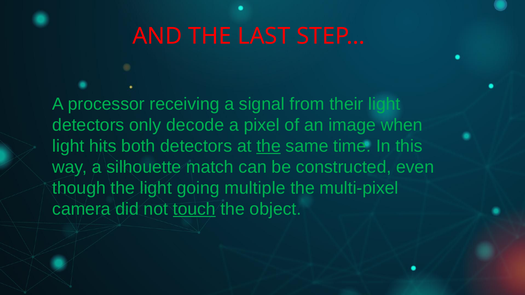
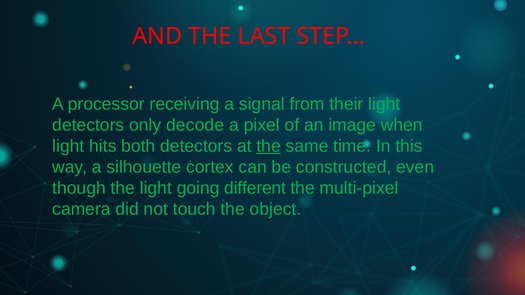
match: match -> cortex
multiple: multiple -> different
touch underline: present -> none
